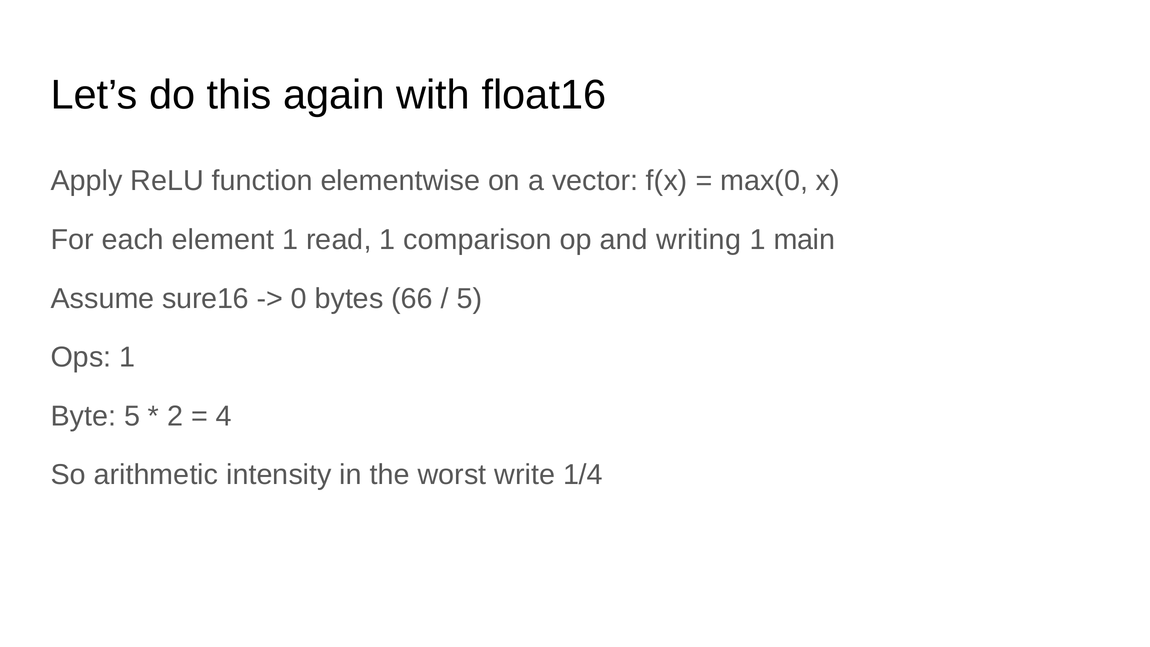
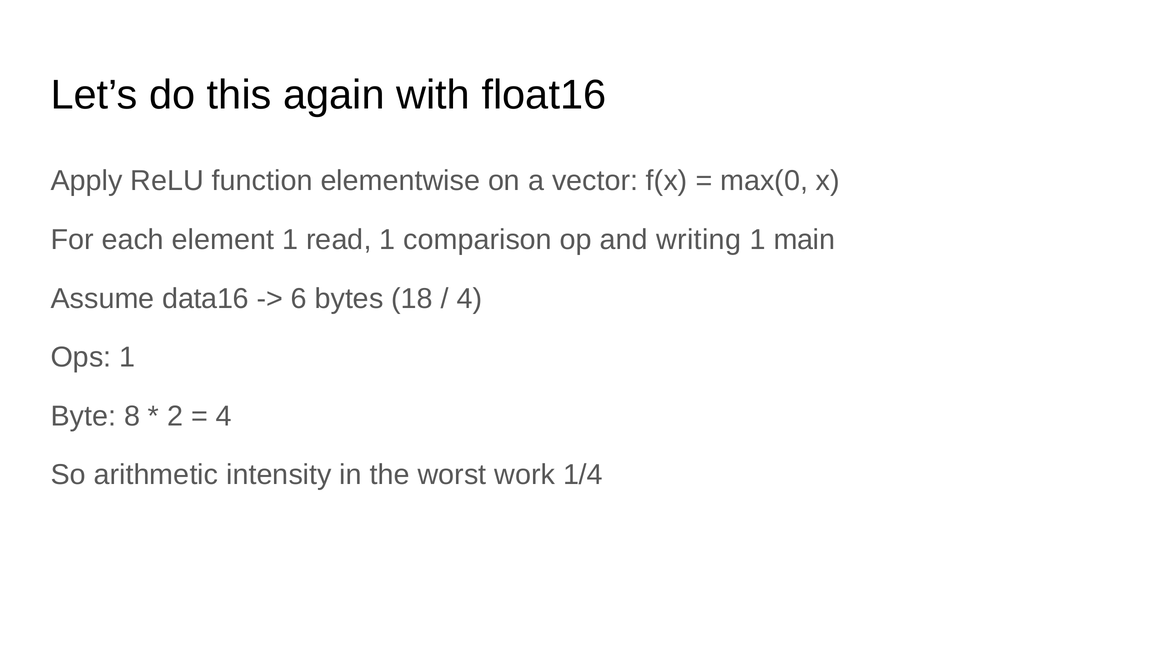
sure16: sure16 -> data16
0: 0 -> 6
66: 66 -> 18
5 at (470, 298): 5 -> 4
Byte 5: 5 -> 8
write: write -> work
